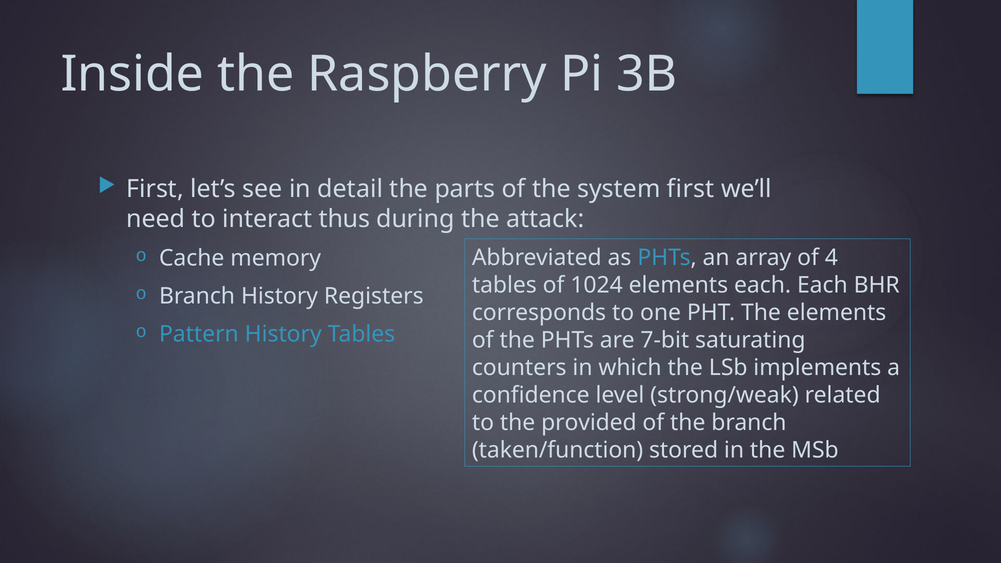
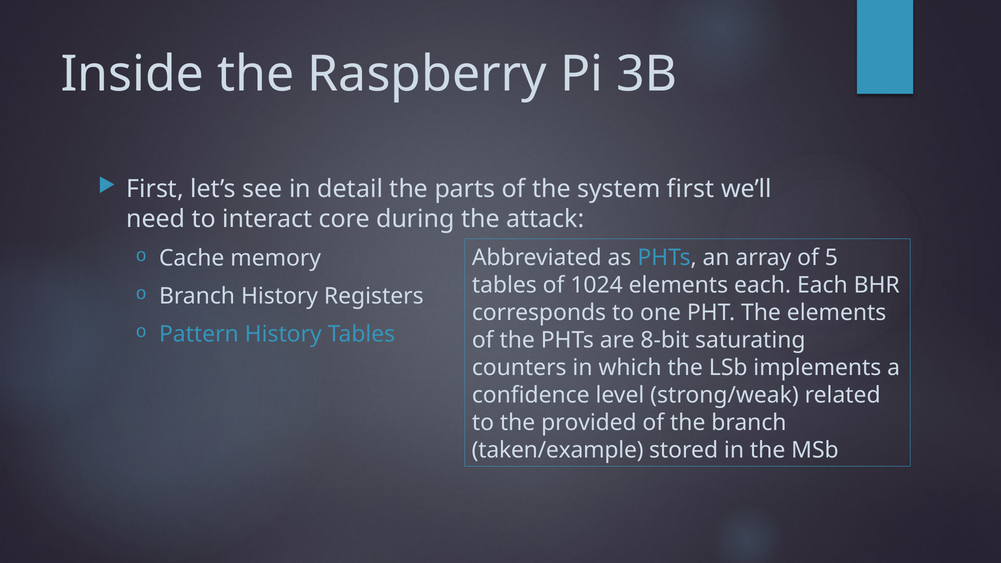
thus: thus -> core
4: 4 -> 5
7-bit: 7-bit -> 8-bit
taken/function: taken/function -> taken/example
